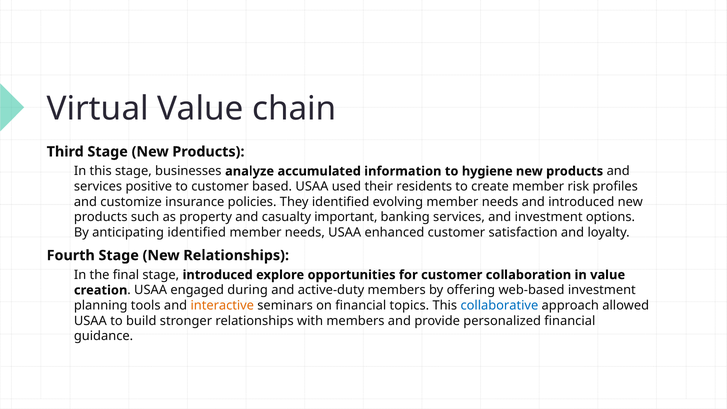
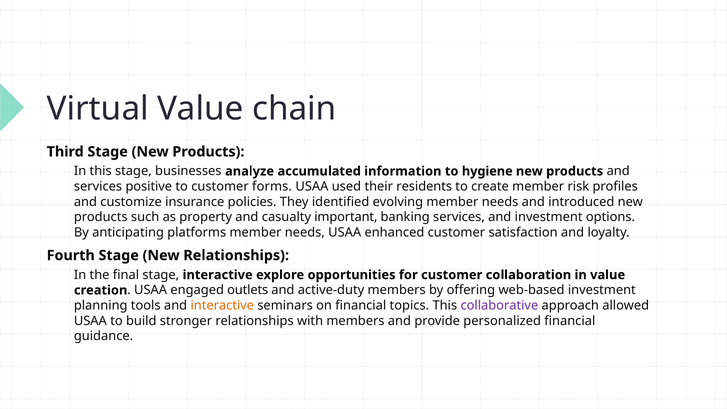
based: based -> forms
anticipating identified: identified -> platforms
stage introduced: introduced -> interactive
during: during -> outlets
collaborative colour: blue -> purple
